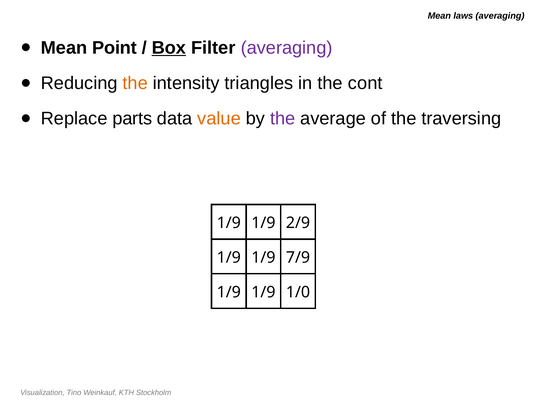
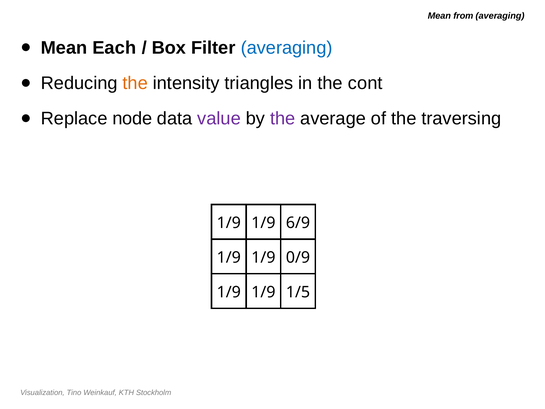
laws: laws -> from
Point: Point -> Each
Box underline: present -> none
averaging at (287, 48) colour: purple -> blue
parts: parts -> node
value colour: orange -> purple
2/9: 2/9 -> 6/9
7/9: 7/9 -> 0/9
1/0: 1/0 -> 1/5
